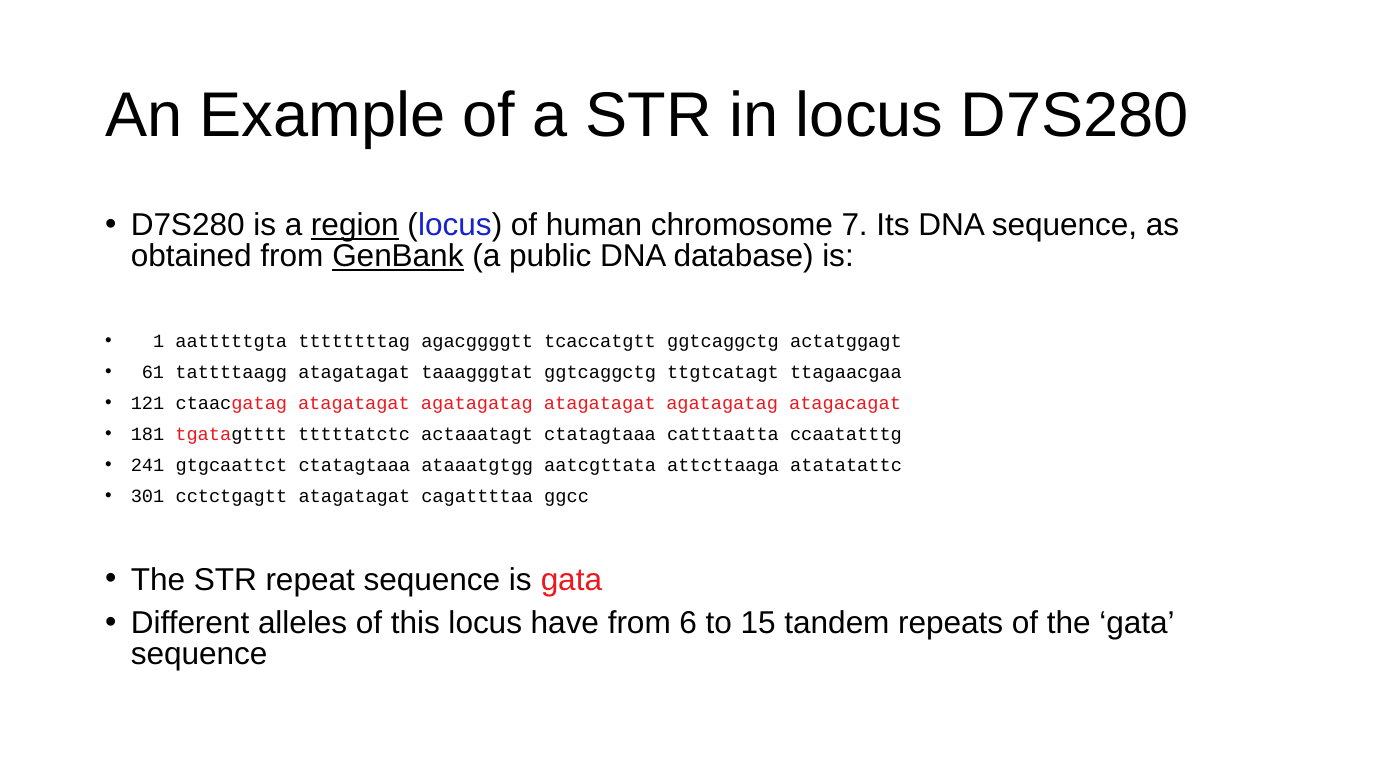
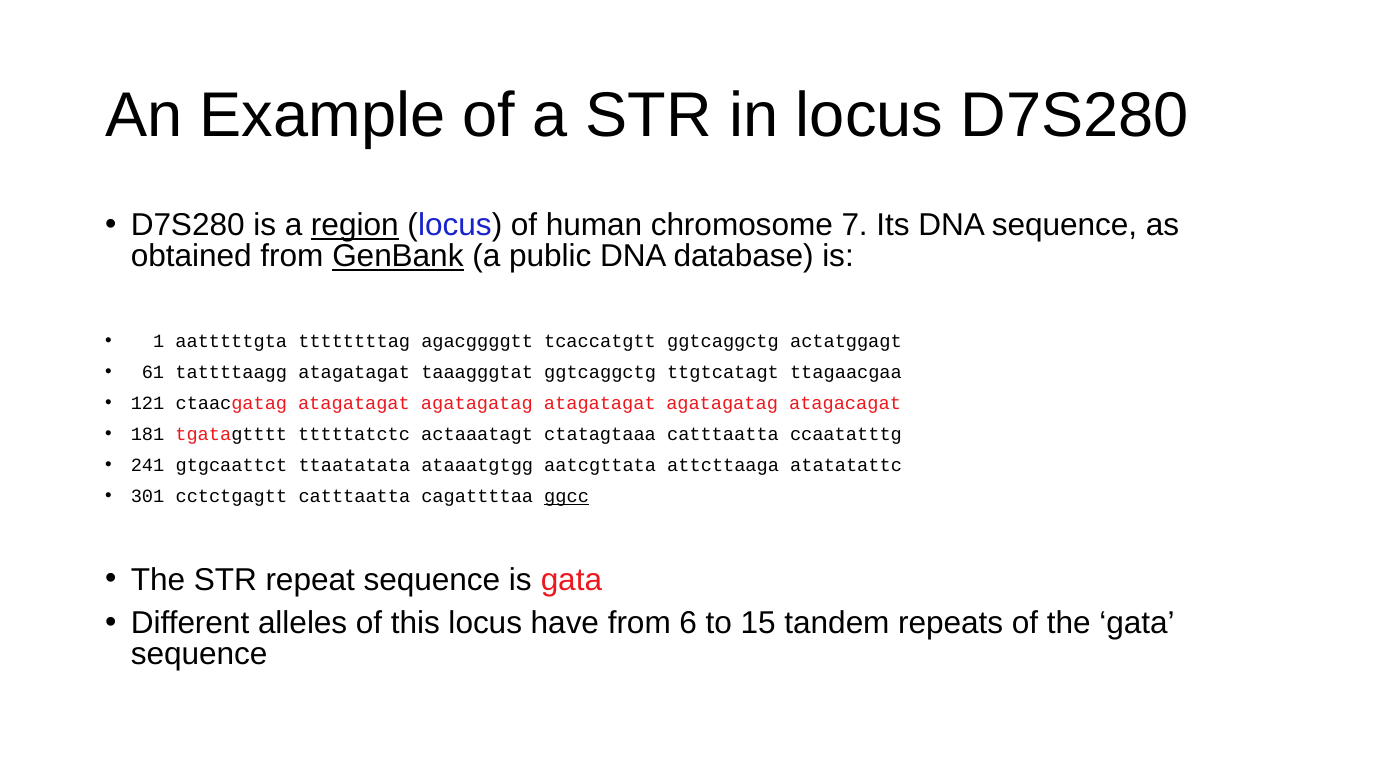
gtgcaattct ctatagtaaa: ctatagtaaa -> ttaatatata
cctctgagtt atagatagat: atagatagat -> catttaatta
ggcc underline: none -> present
